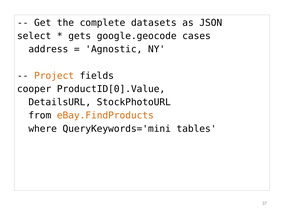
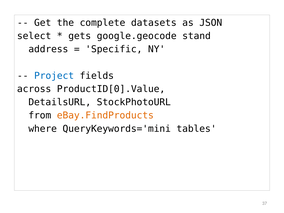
cases: cases -> stand
Agnostic: Agnostic -> Specific
Project colour: orange -> blue
cooper: cooper -> across
